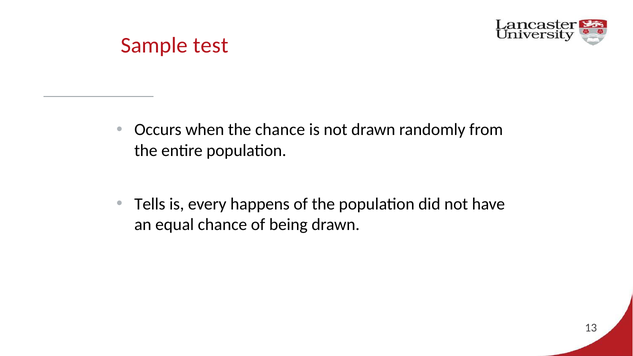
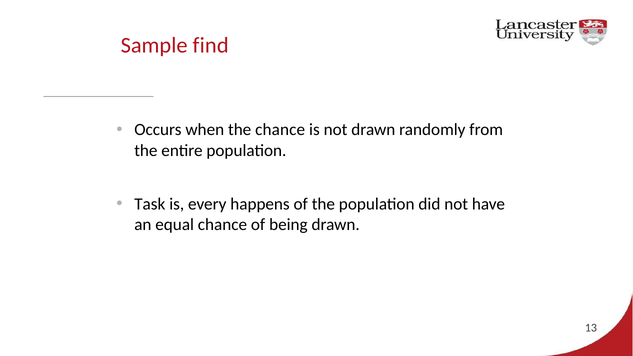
test: test -> find
Tells: Tells -> Task
